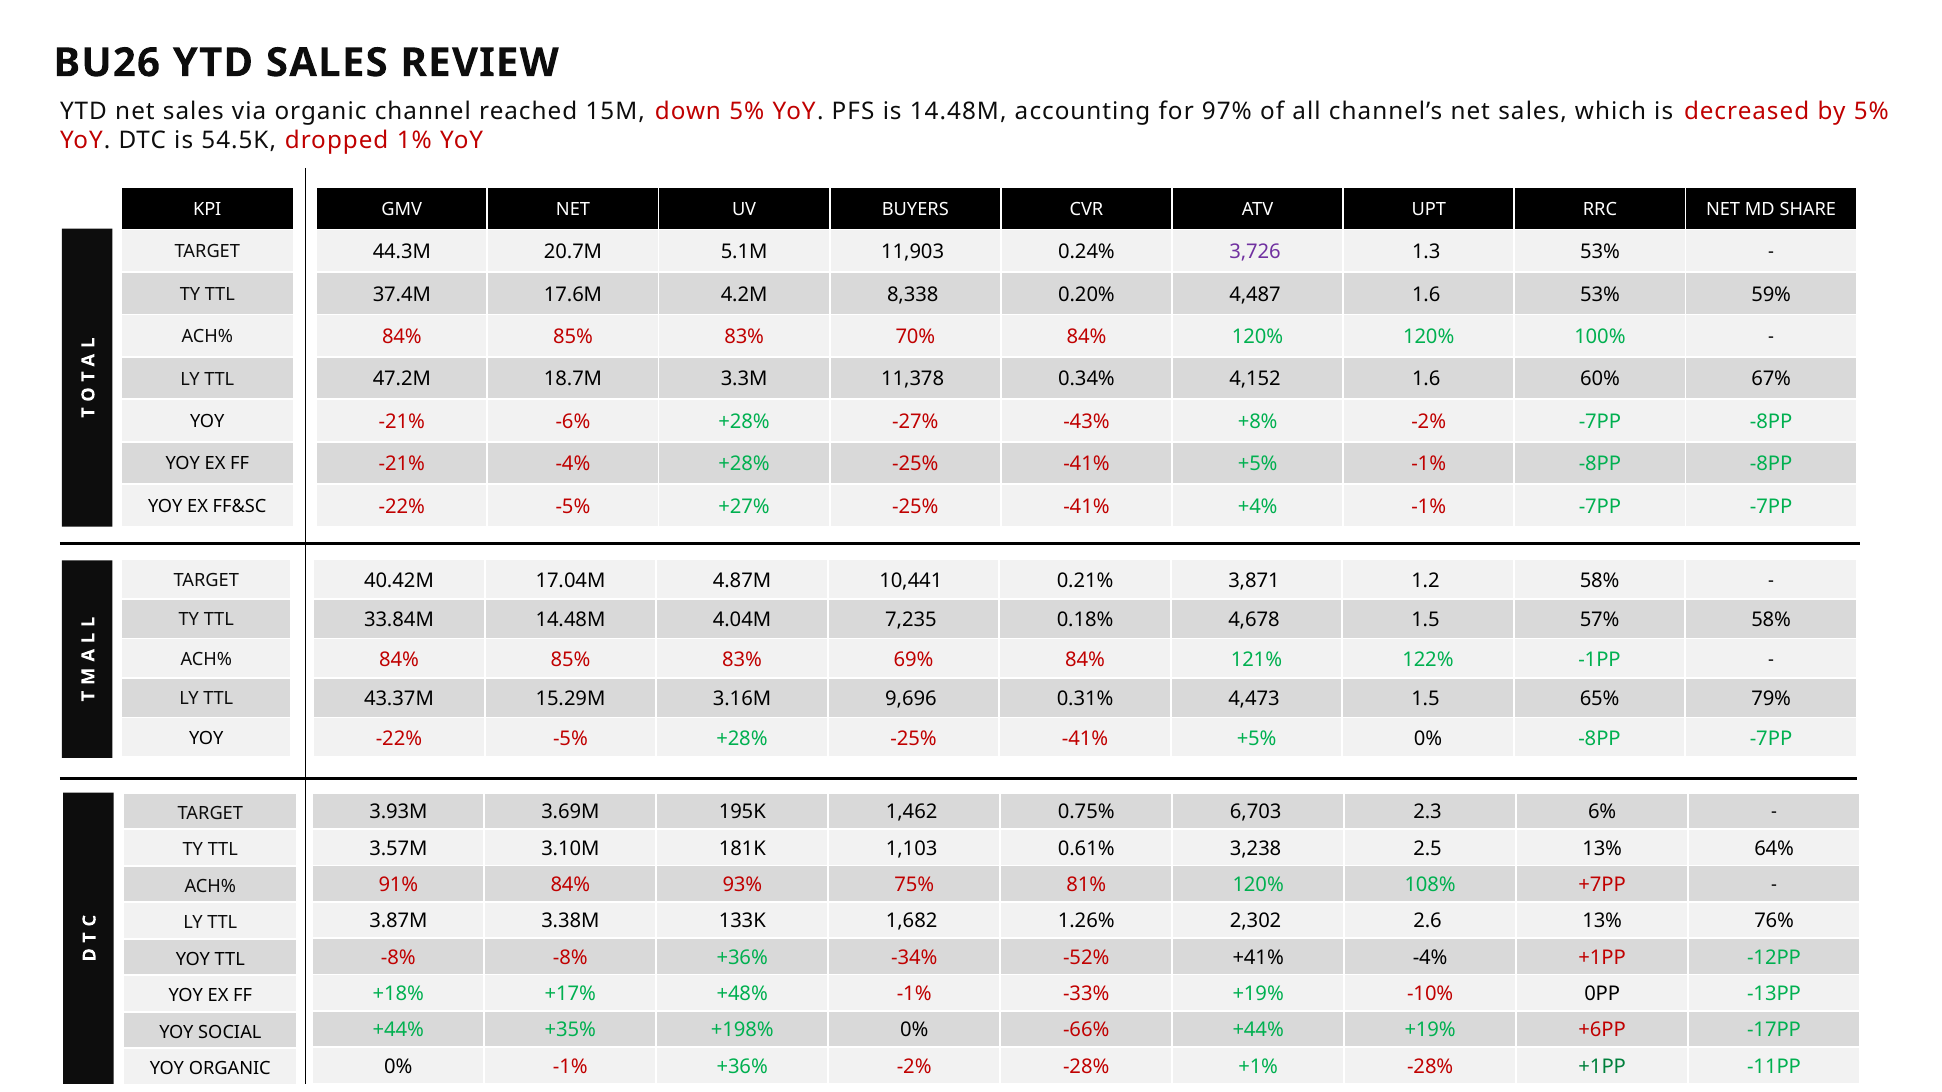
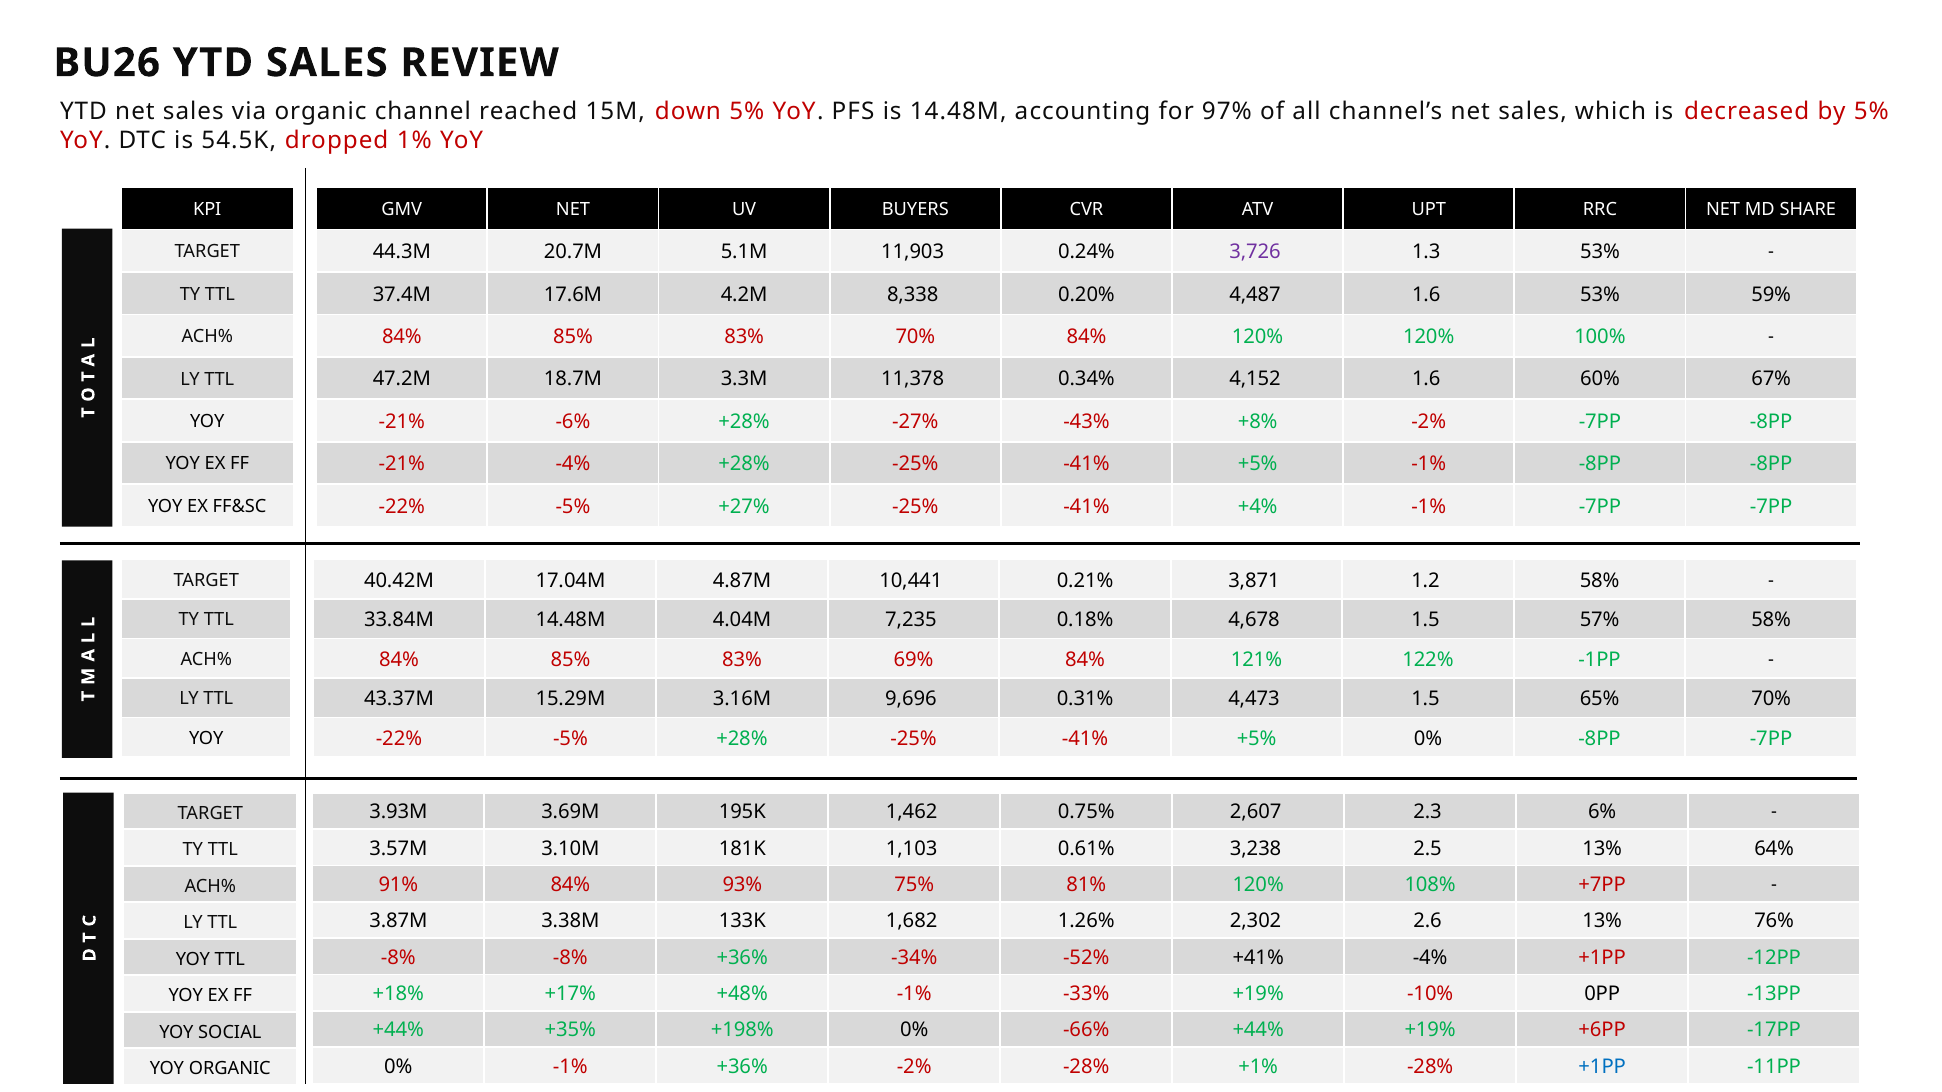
65% 79%: 79% -> 70%
6,703: 6,703 -> 2,607
+1PP at (1602, 1067) colour: green -> blue
